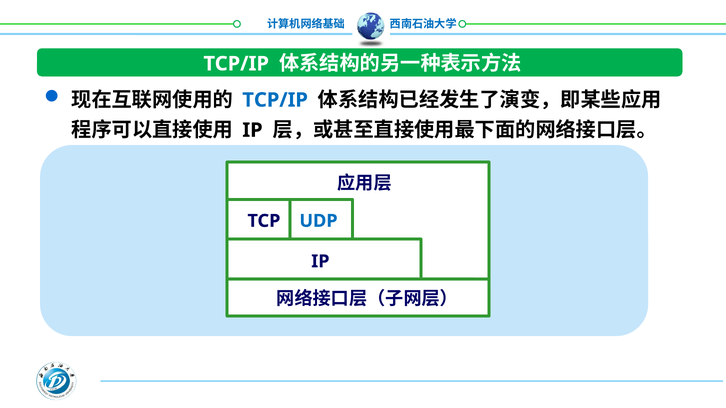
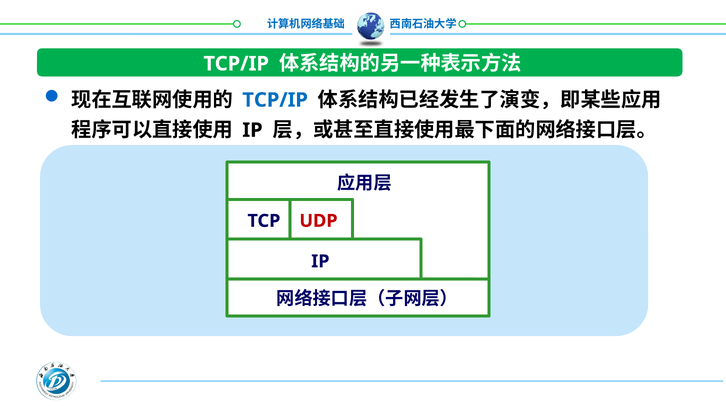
UDP colour: blue -> red
